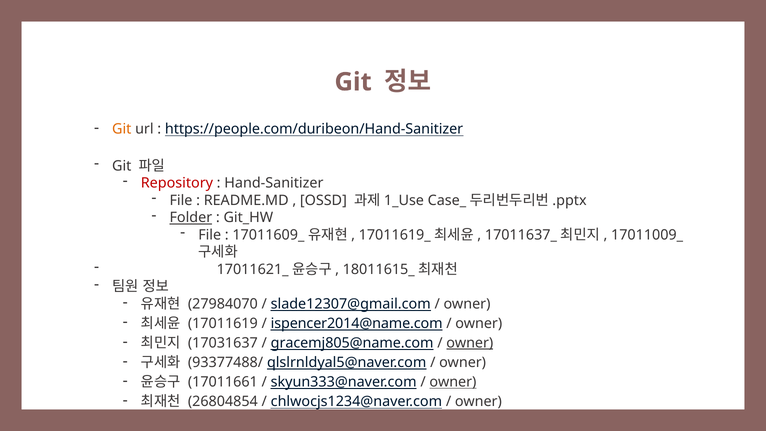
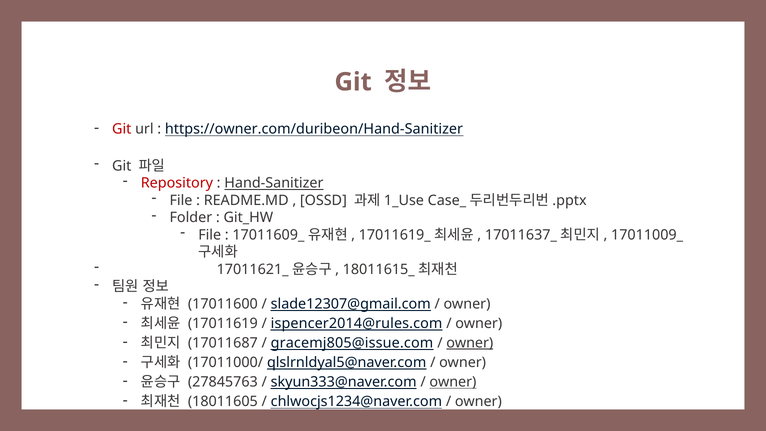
Git at (122, 129) colour: orange -> red
https://people.com/duribeon/Hand-Sanitizer: https://people.com/duribeon/Hand-Sanitizer -> https://owner.com/duribeon/Hand-Sanitizer
Hand-Sanitizer underline: none -> present
Folder underline: present -> none
27984070: 27984070 -> 17011600
ispencer2014@name.com: ispencer2014@name.com -> ispencer2014@rules.com
17031637: 17031637 -> 17011687
gracemj805@name.com: gracemj805@name.com -> gracemj805@issue.com
93377488/: 93377488/ -> 17011000/
17011661: 17011661 -> 27845763
26804854: 26804854 -> 18011605
